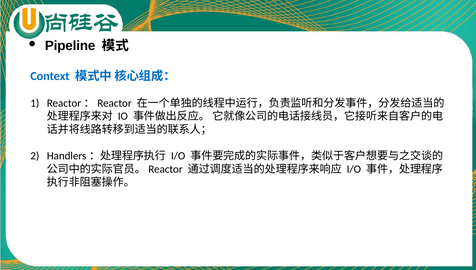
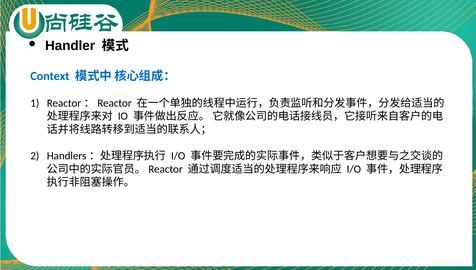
Pipeline: Pipeline -> Handler
